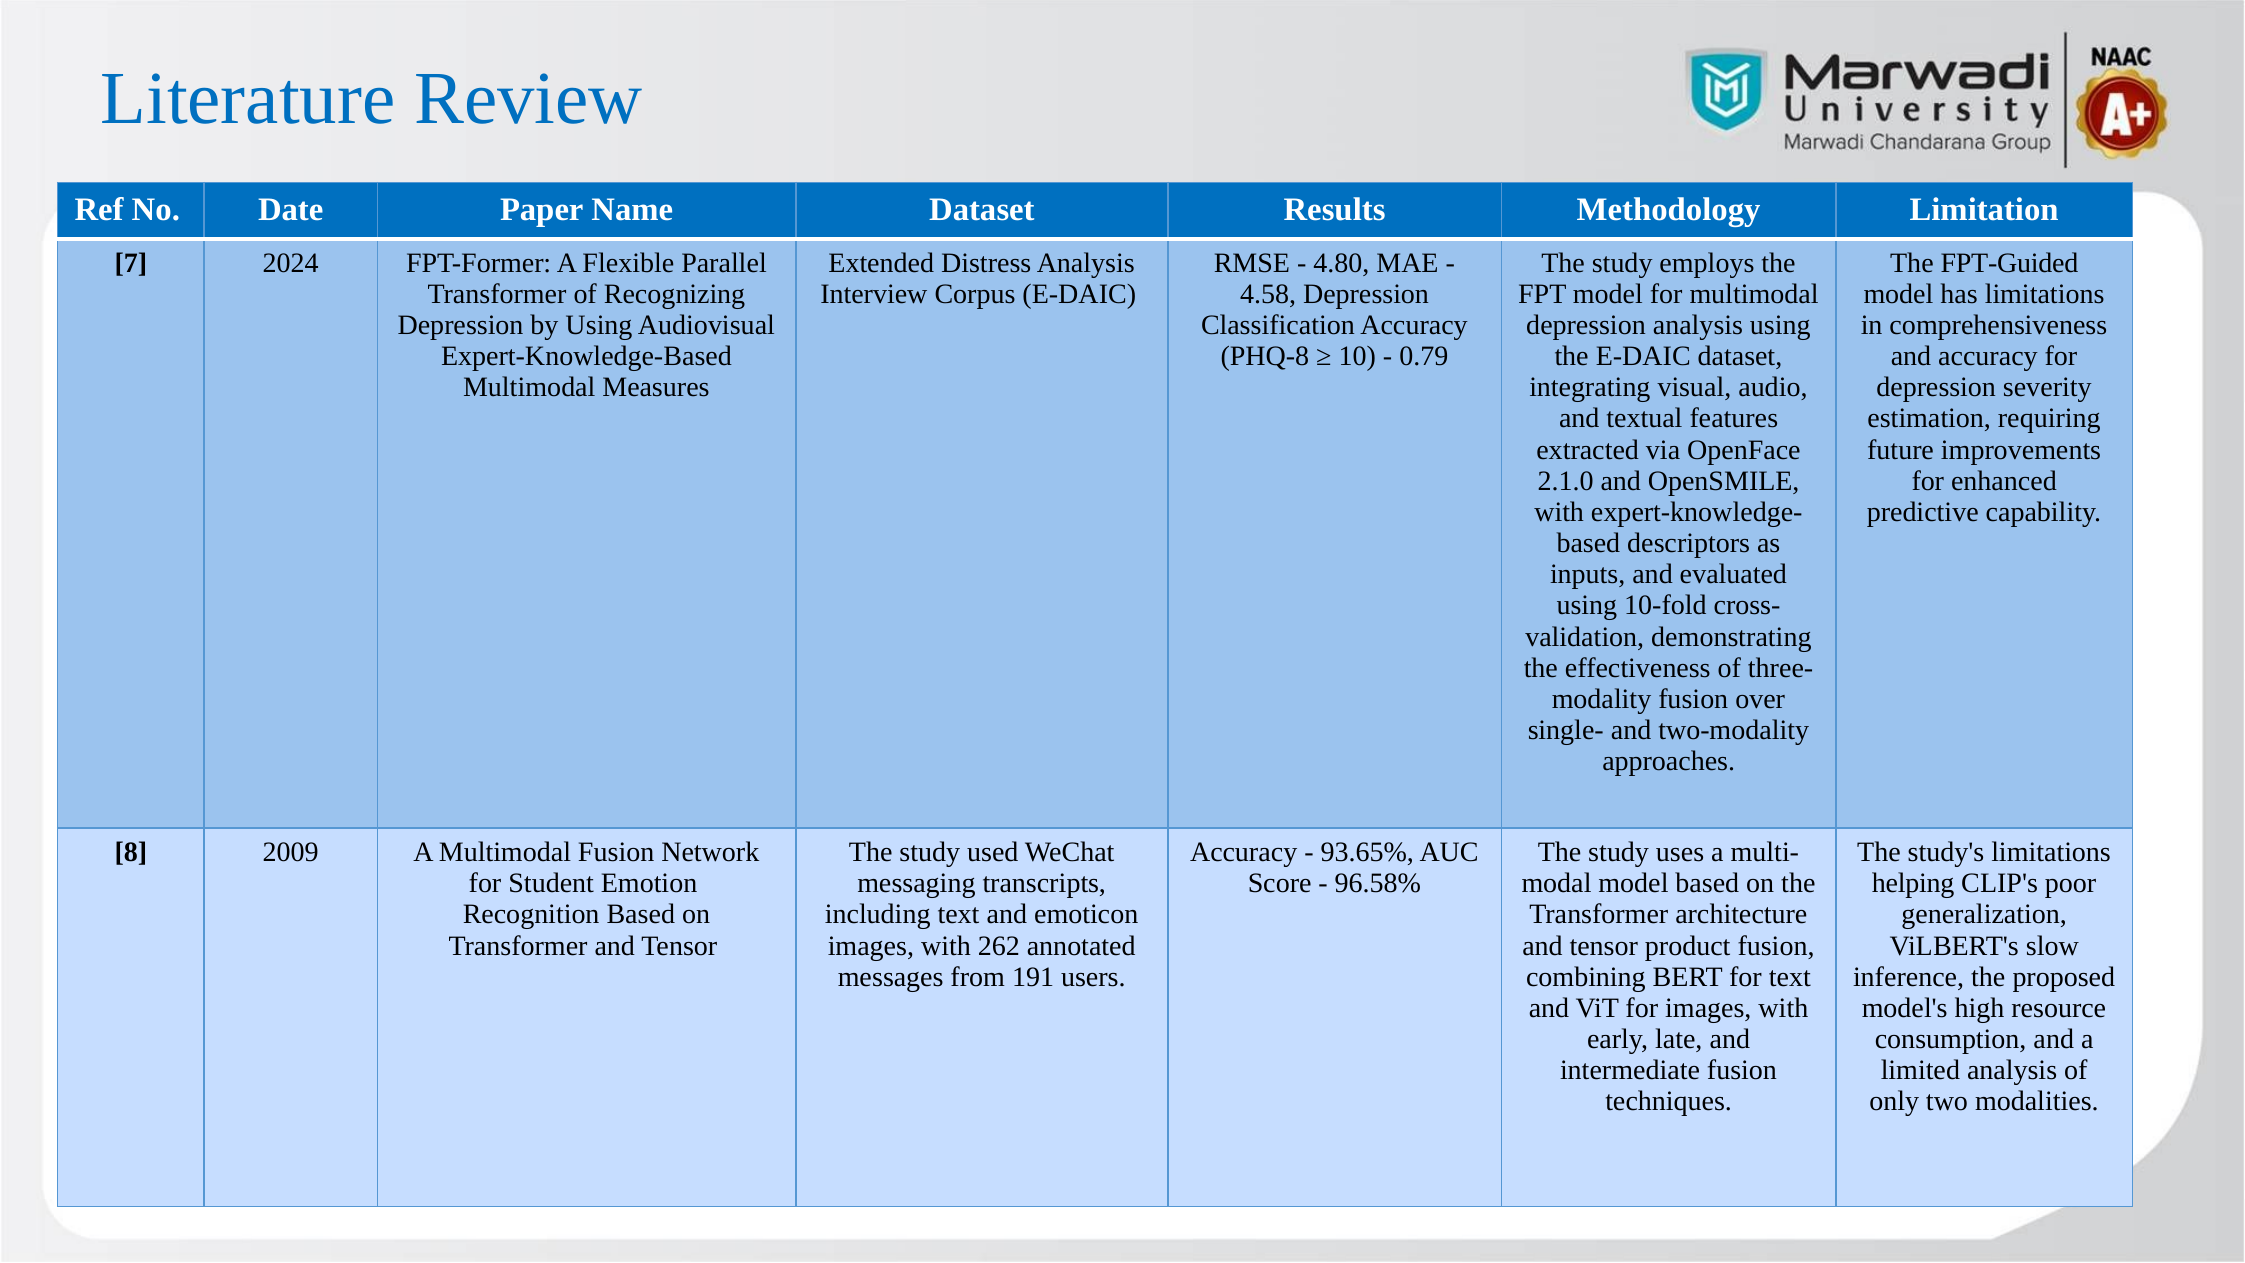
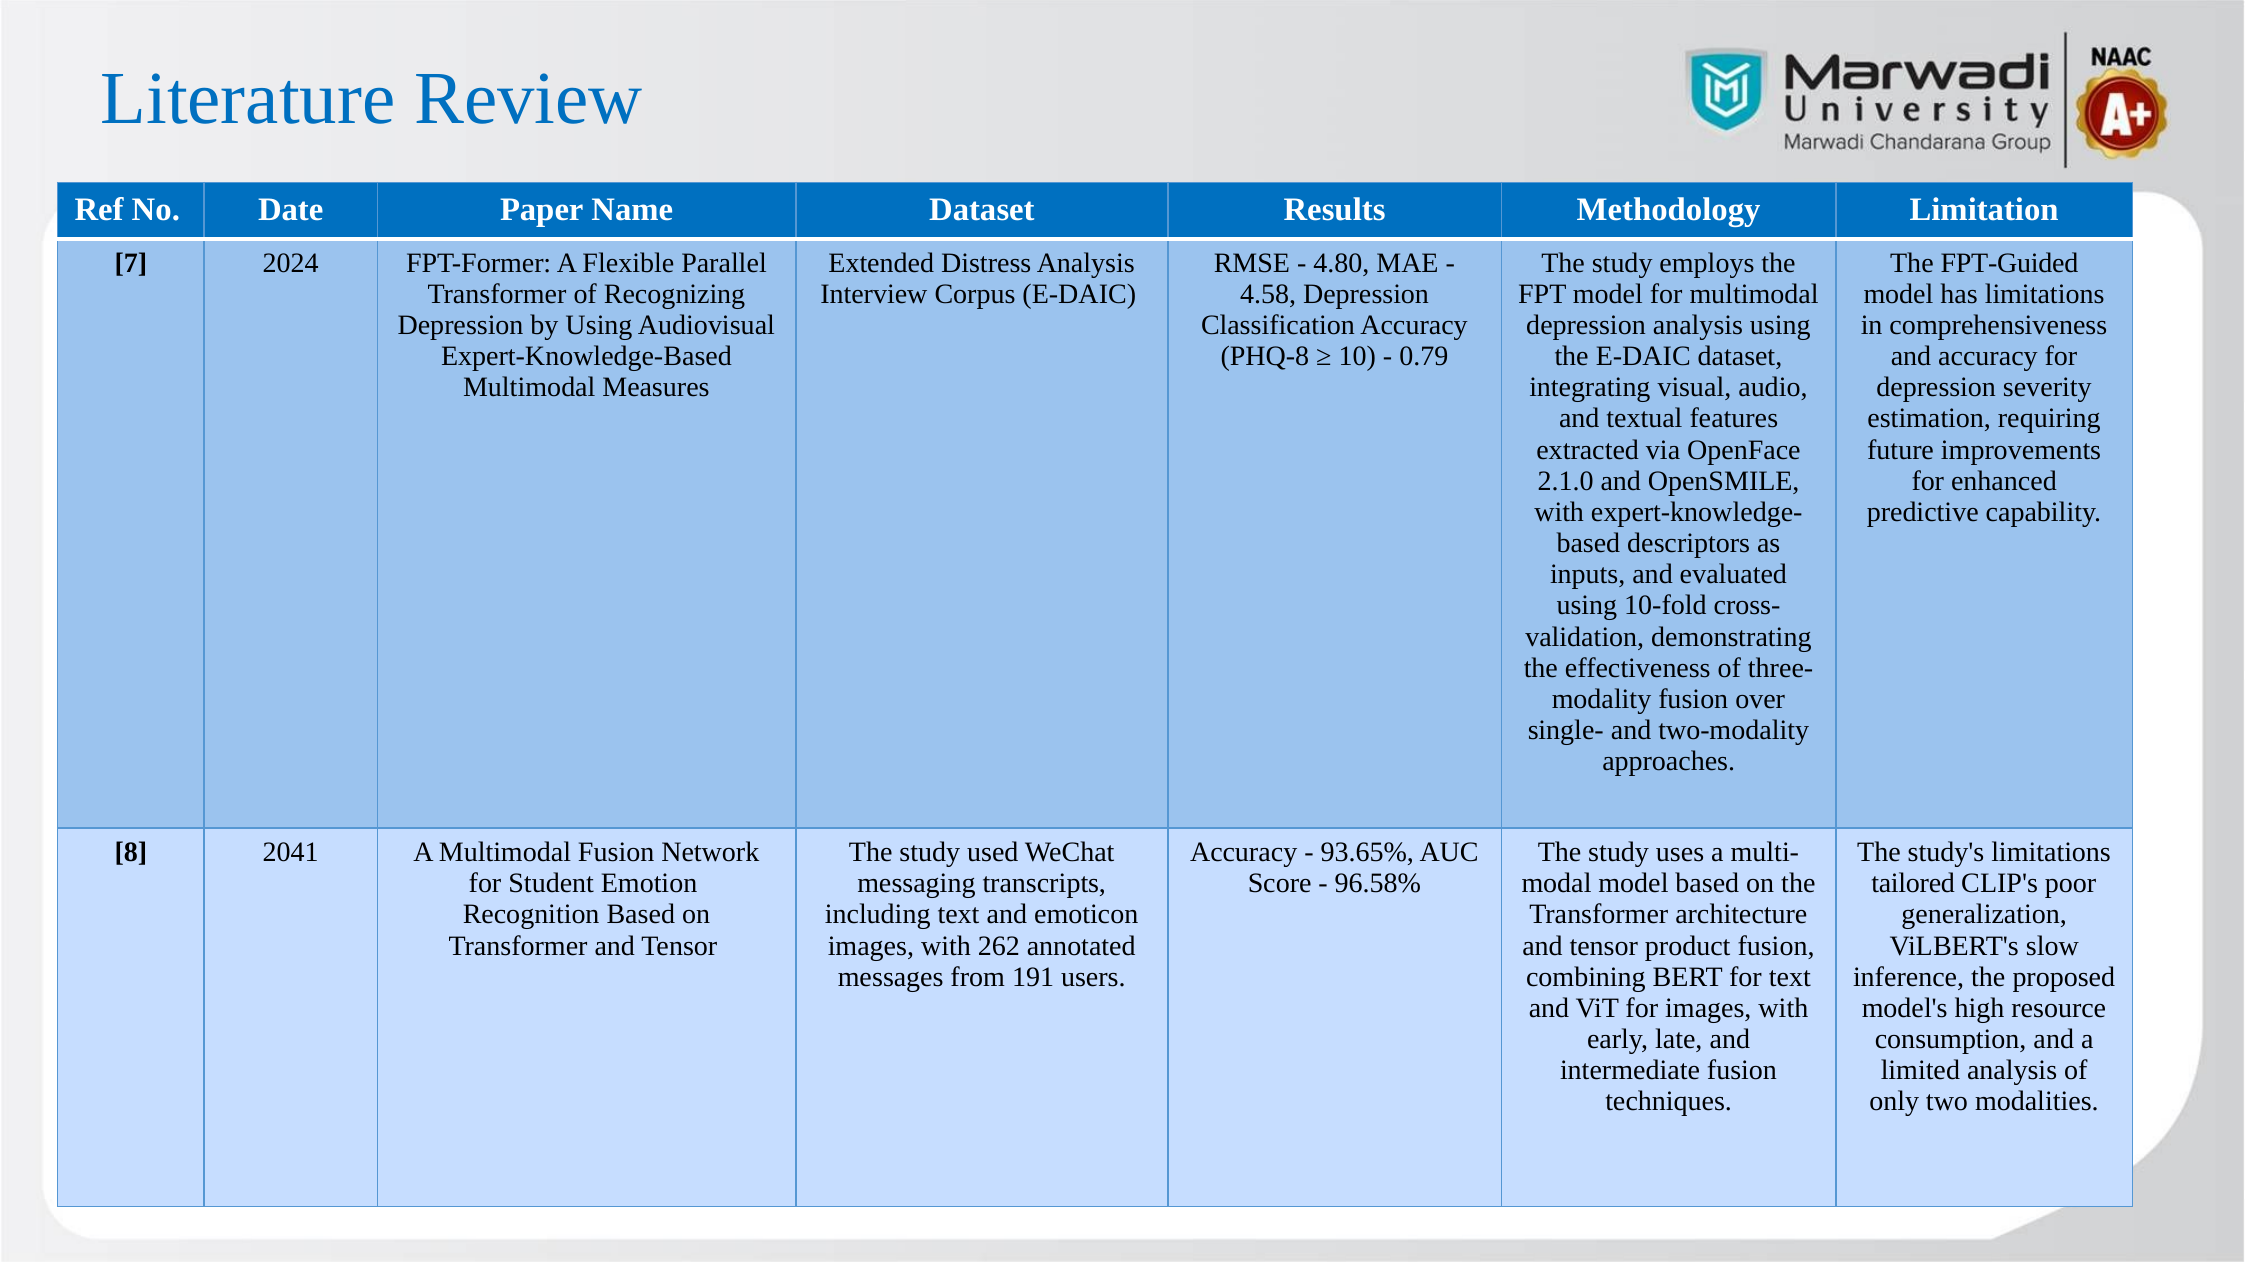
2009: 2009 -> 2041
helping: helping -> tailored
